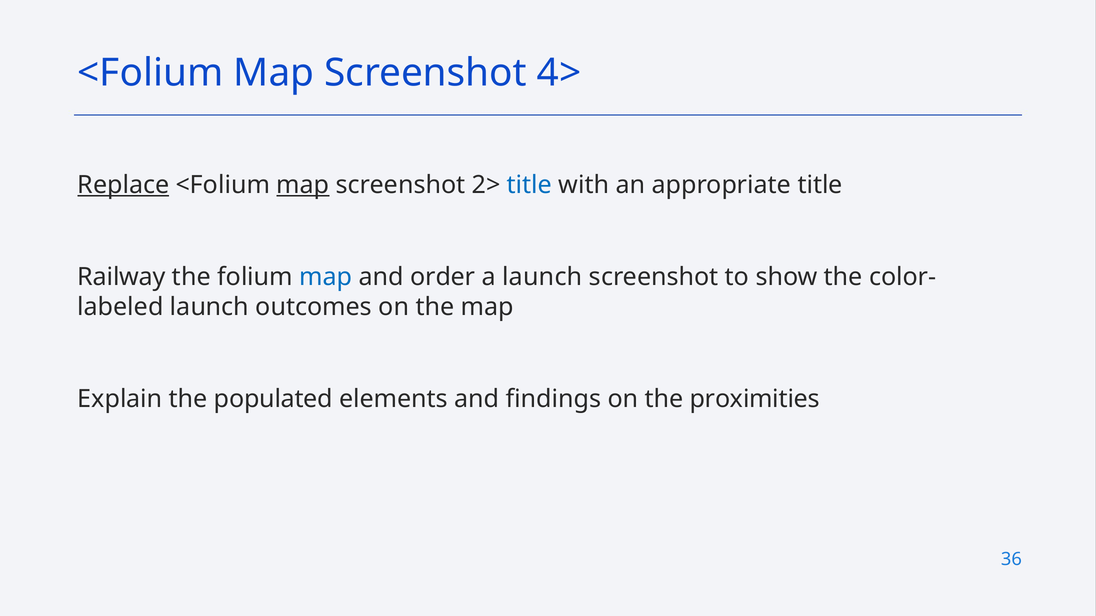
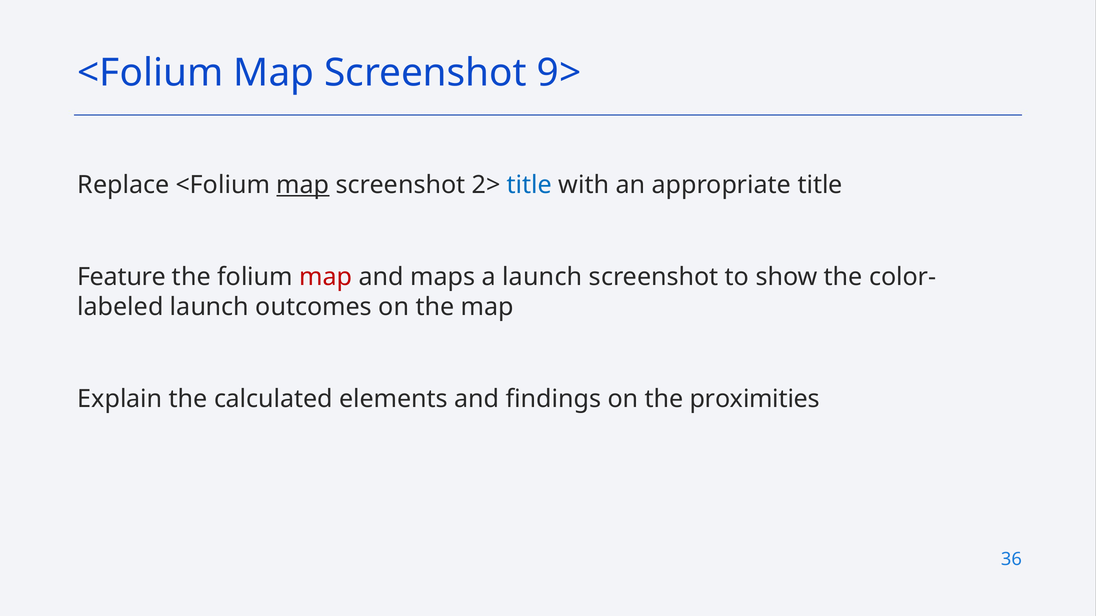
4>: 4> -> 9>
Replace underline: present -> none
Railway: Railway -> Feature
map at (326, 277) colour: blue -> red
order: order -> maps
populated: populated -> calculated
